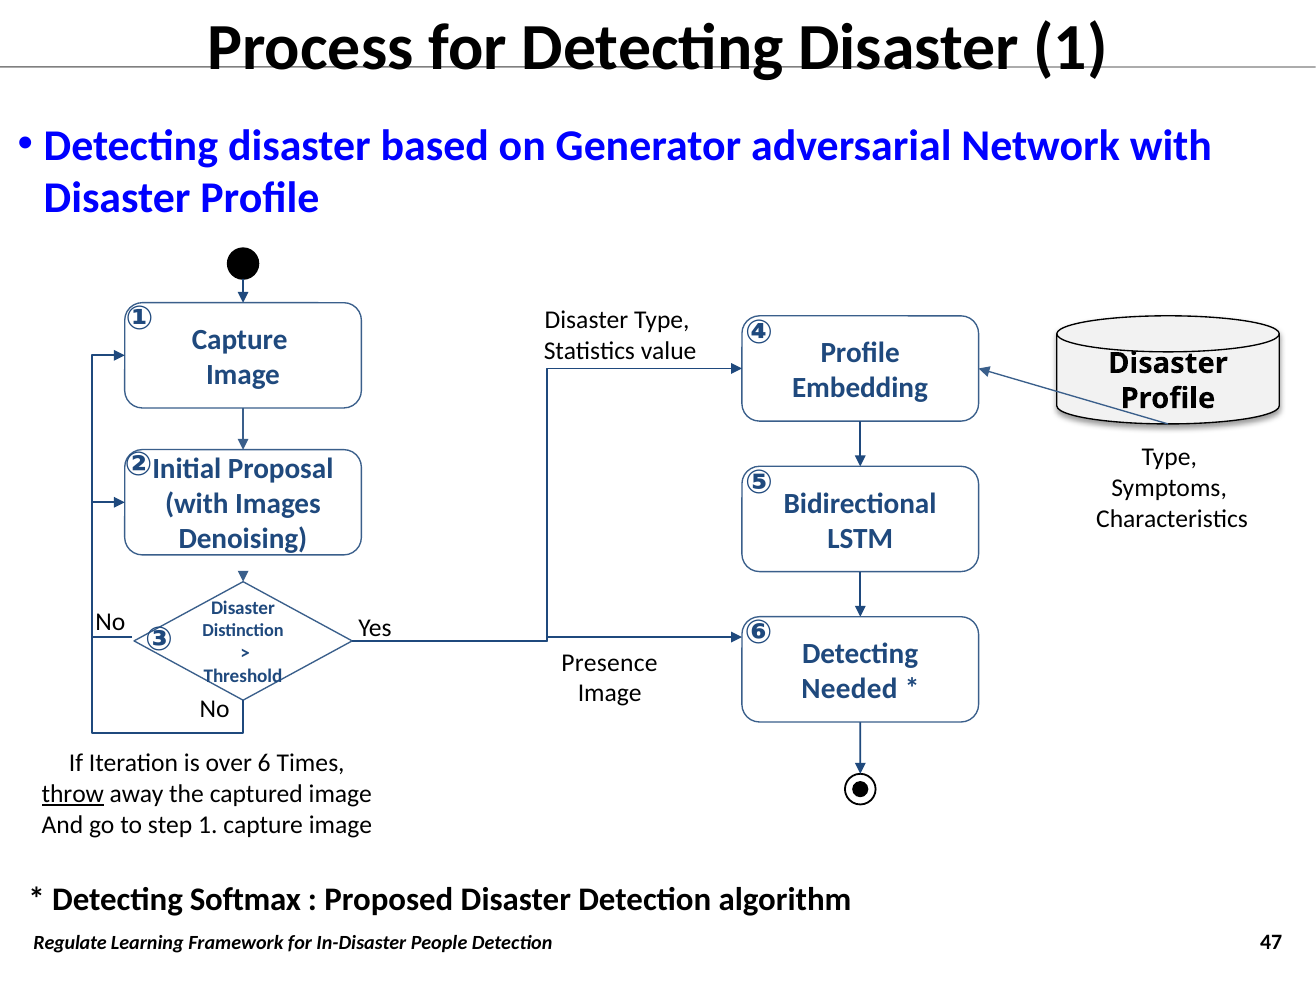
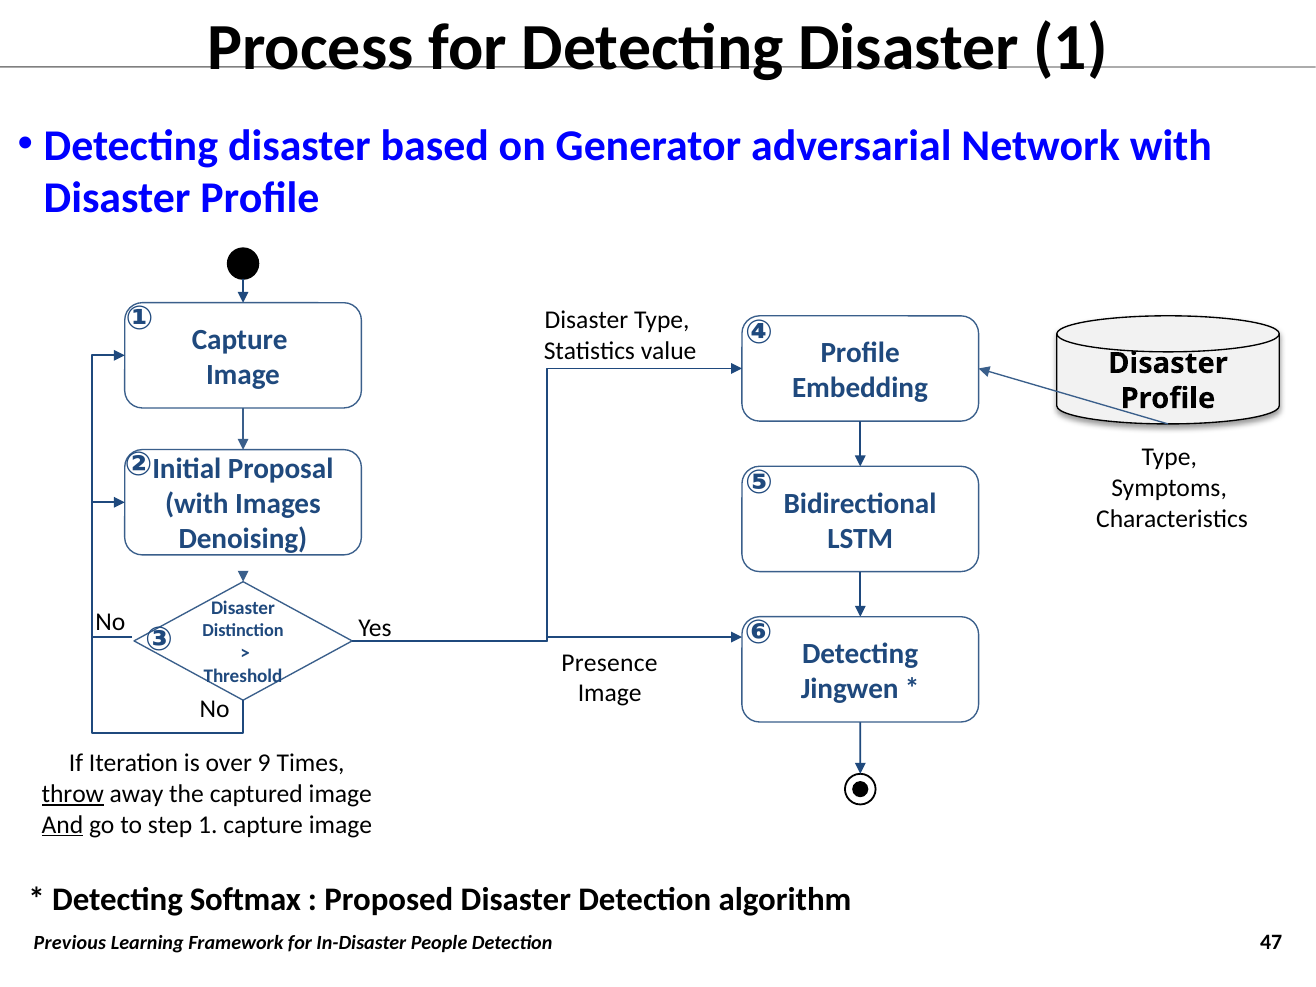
Needed: Needed -> Jingwen
6: 6 -> 9
And underline: none -> present
Regulate: Regulate -> Previous
